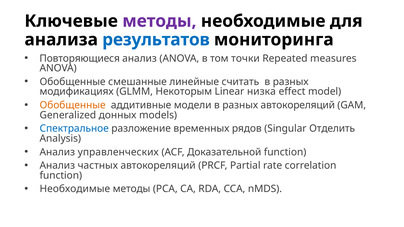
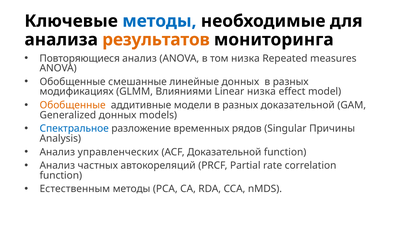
методы at (159, 21) colour: purple -> blue
результатов colour: blue -> orange
том точки: точки -> низка
линейные считать: считать -> донных
Некоторым: Некоторым -> Влияниями
разных автокореляций: автокореляций -> доказательной
Отделить: Отделить -> Причины
Необходимые at (75, 189): Необходимые -> Естественным
